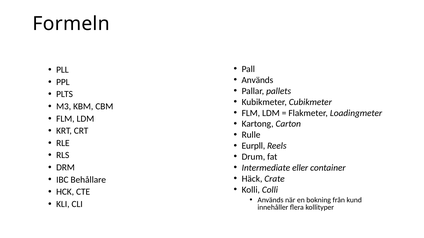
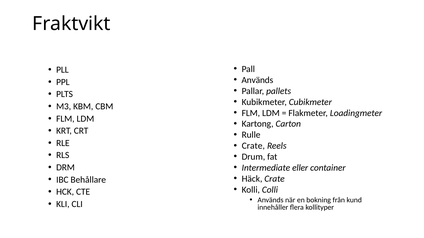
Formeln: Formeln -> Fraktvikt
Eurpll at (253, 146): Eurpll -> Crate
